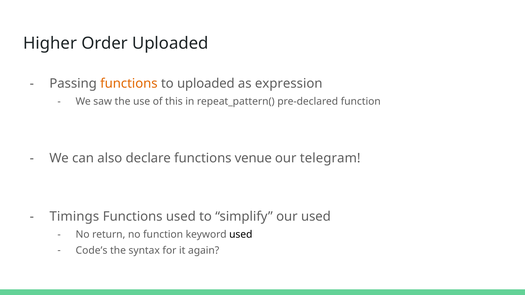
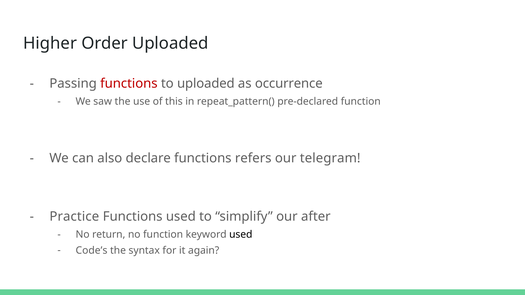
functions at (129, 84) colour: orange -> red
expression: expression -> occurrence
venue: venue -> refers
Timings: Timings -> Practice
our used: used -> after
